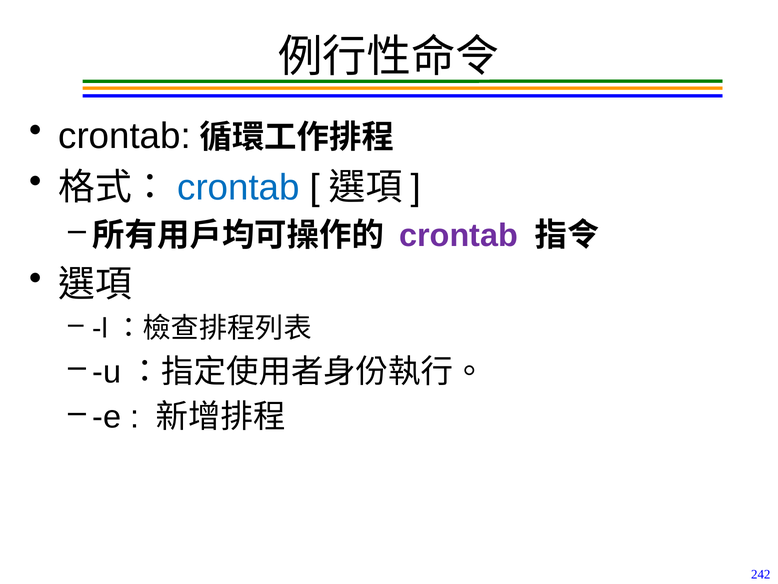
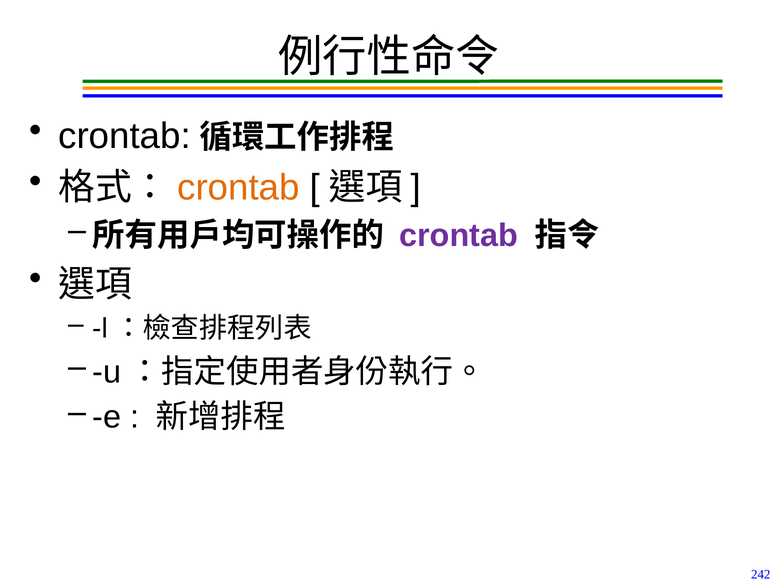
crontab at (238, 188) colour: blue -> orange
